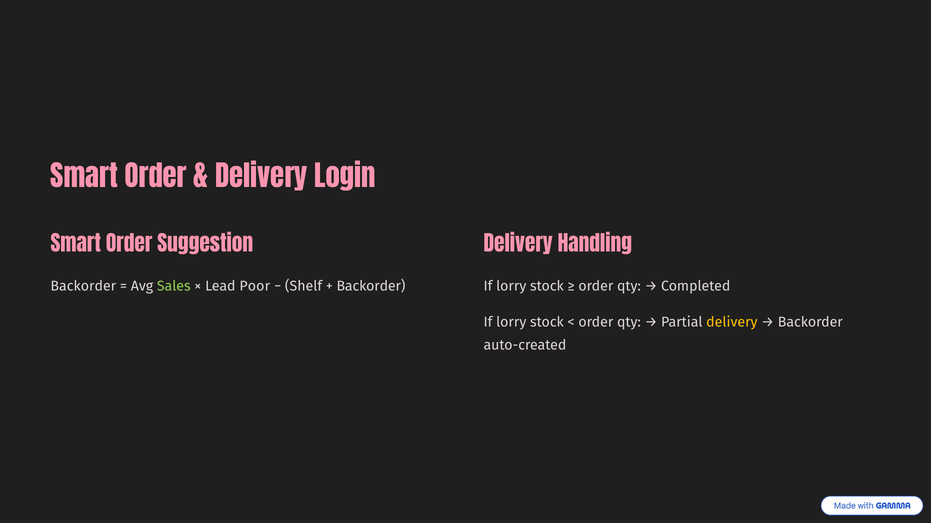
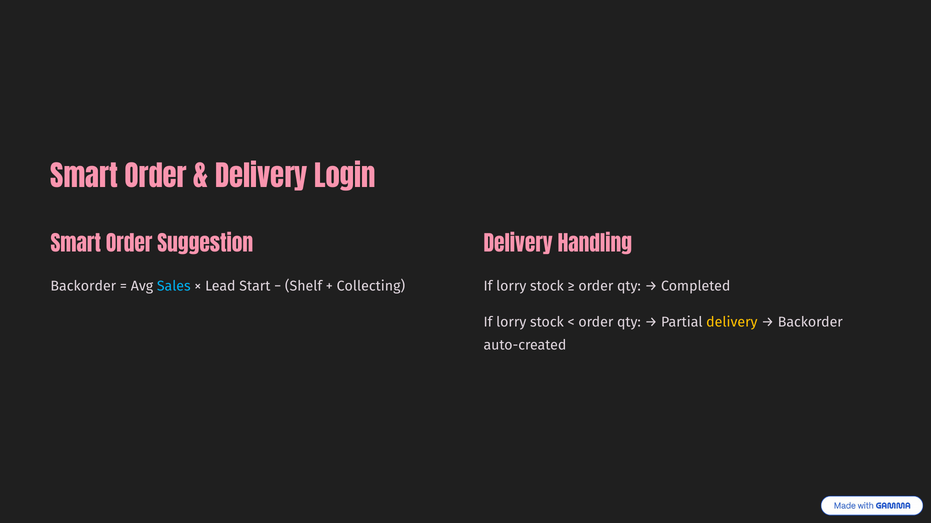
Sales colour: light green -> light blue
Poor: Poor -> Start
Backorder at (371, 287): Backorder -> Collecting
